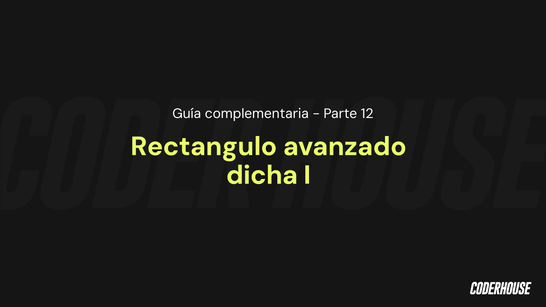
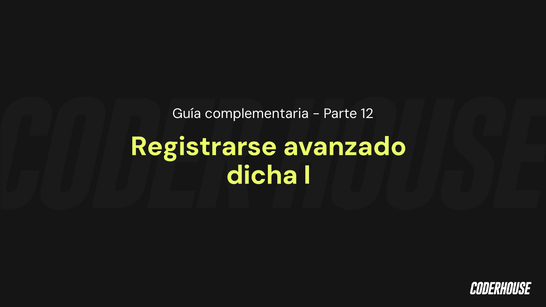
Rectangulo: Rectangulo -> Registrarse
